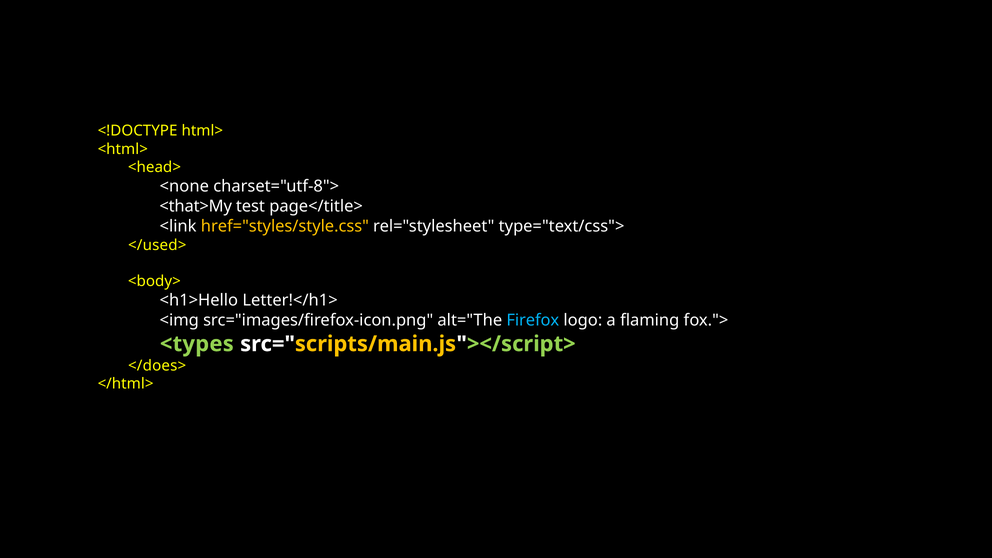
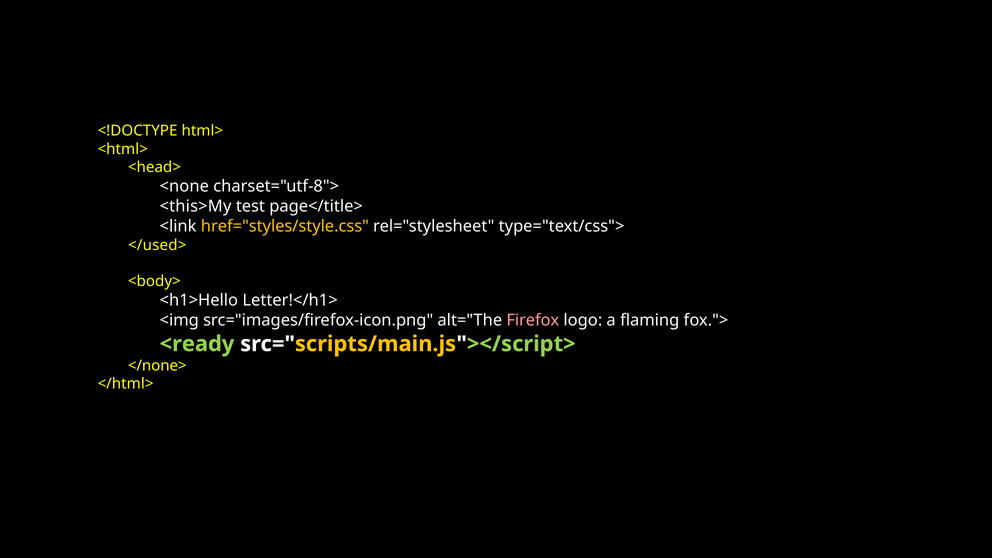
<that>My: <that>My -> <this>My
Firefox colour: light blue -> pink
<types: <types -> <ready
</does>: </does> -> </none>
